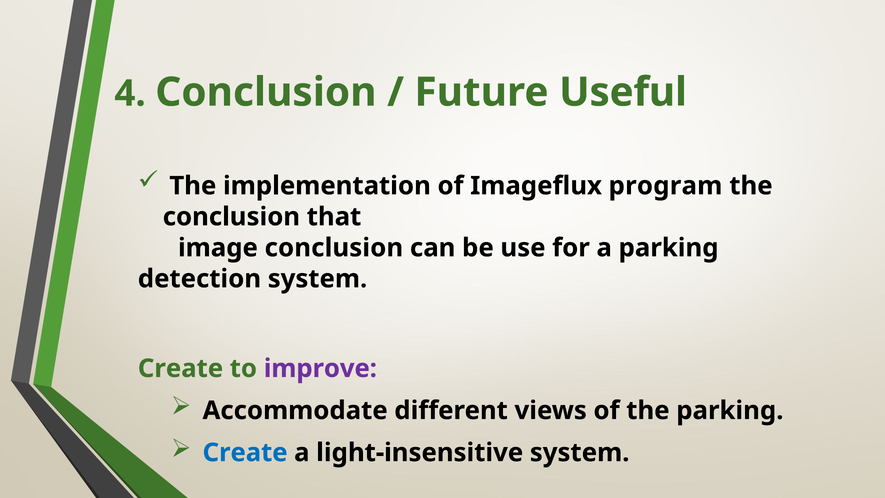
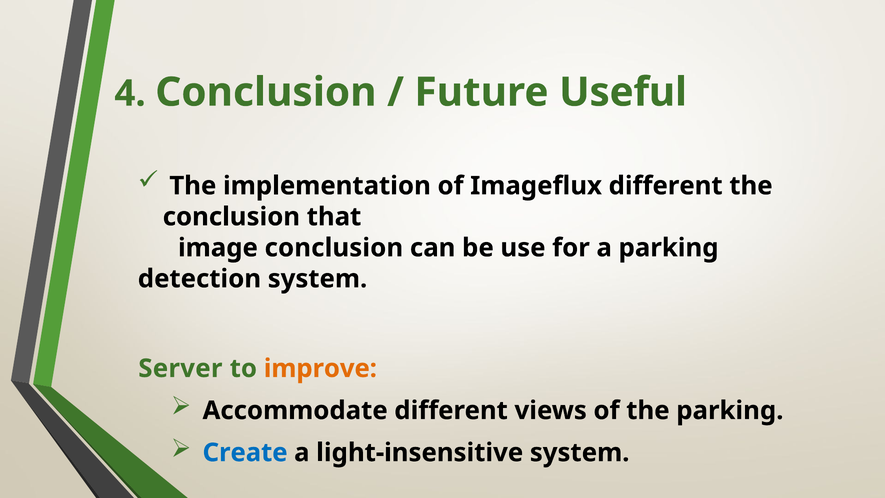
Imageflux program: program -> different
Create at (180, 368): Create -> Server
improve colour: purple -> orange
